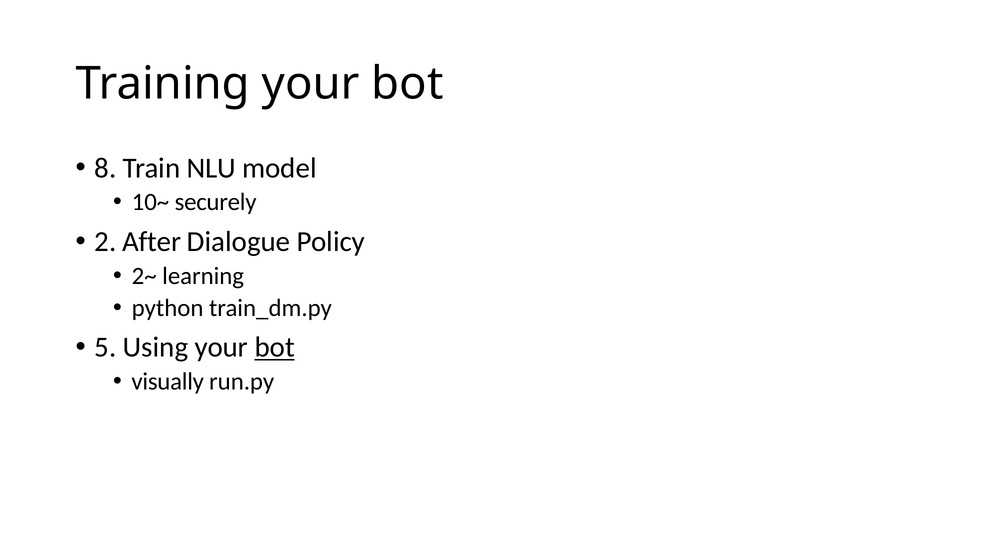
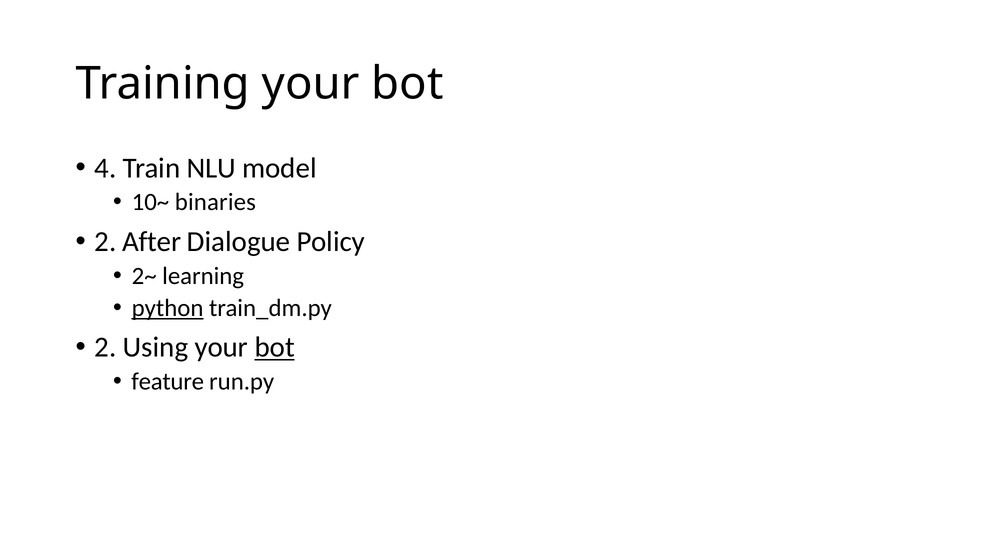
8: 8 -> 4
securely: securely -> binaries
python underline: none -> present
5 at (105, 347): 5 -> 2
visually: visually -> feature
